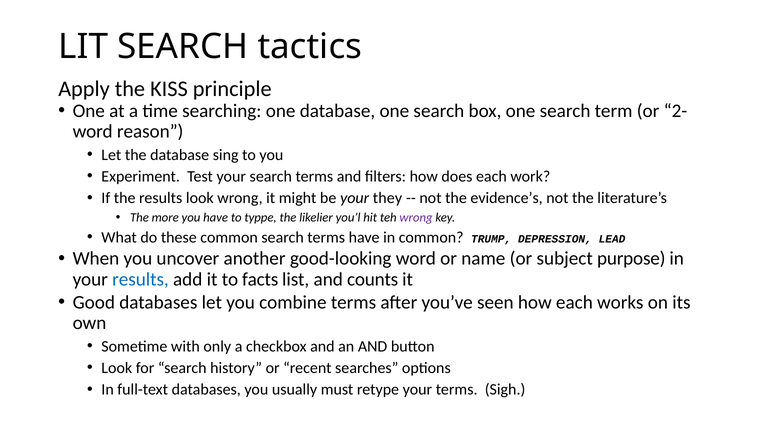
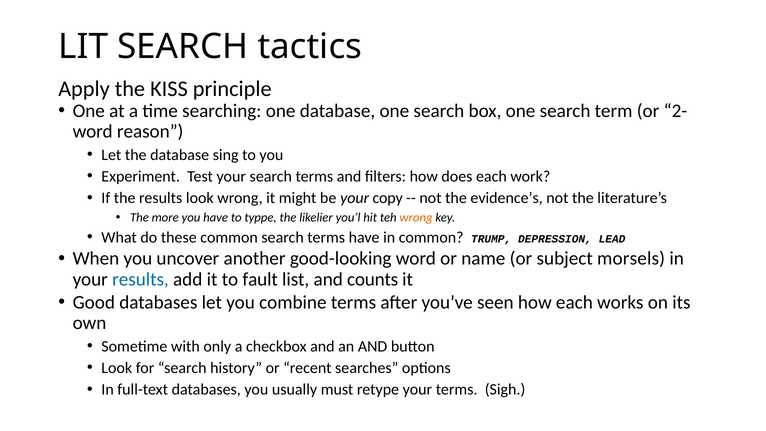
they: they -> copy
wrong at (416, 218) colour: purple -> orange
purpose: purpose -> morsels
facts: facts -> fault
